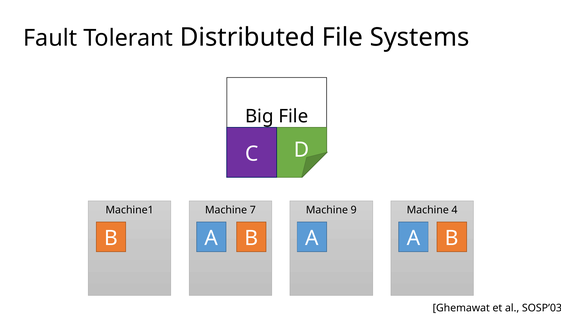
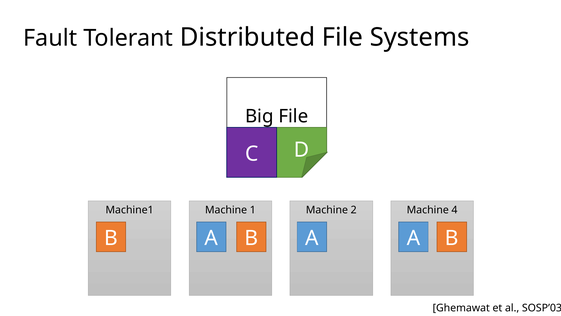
7: 7 -> 1
9: 9 -> 2
